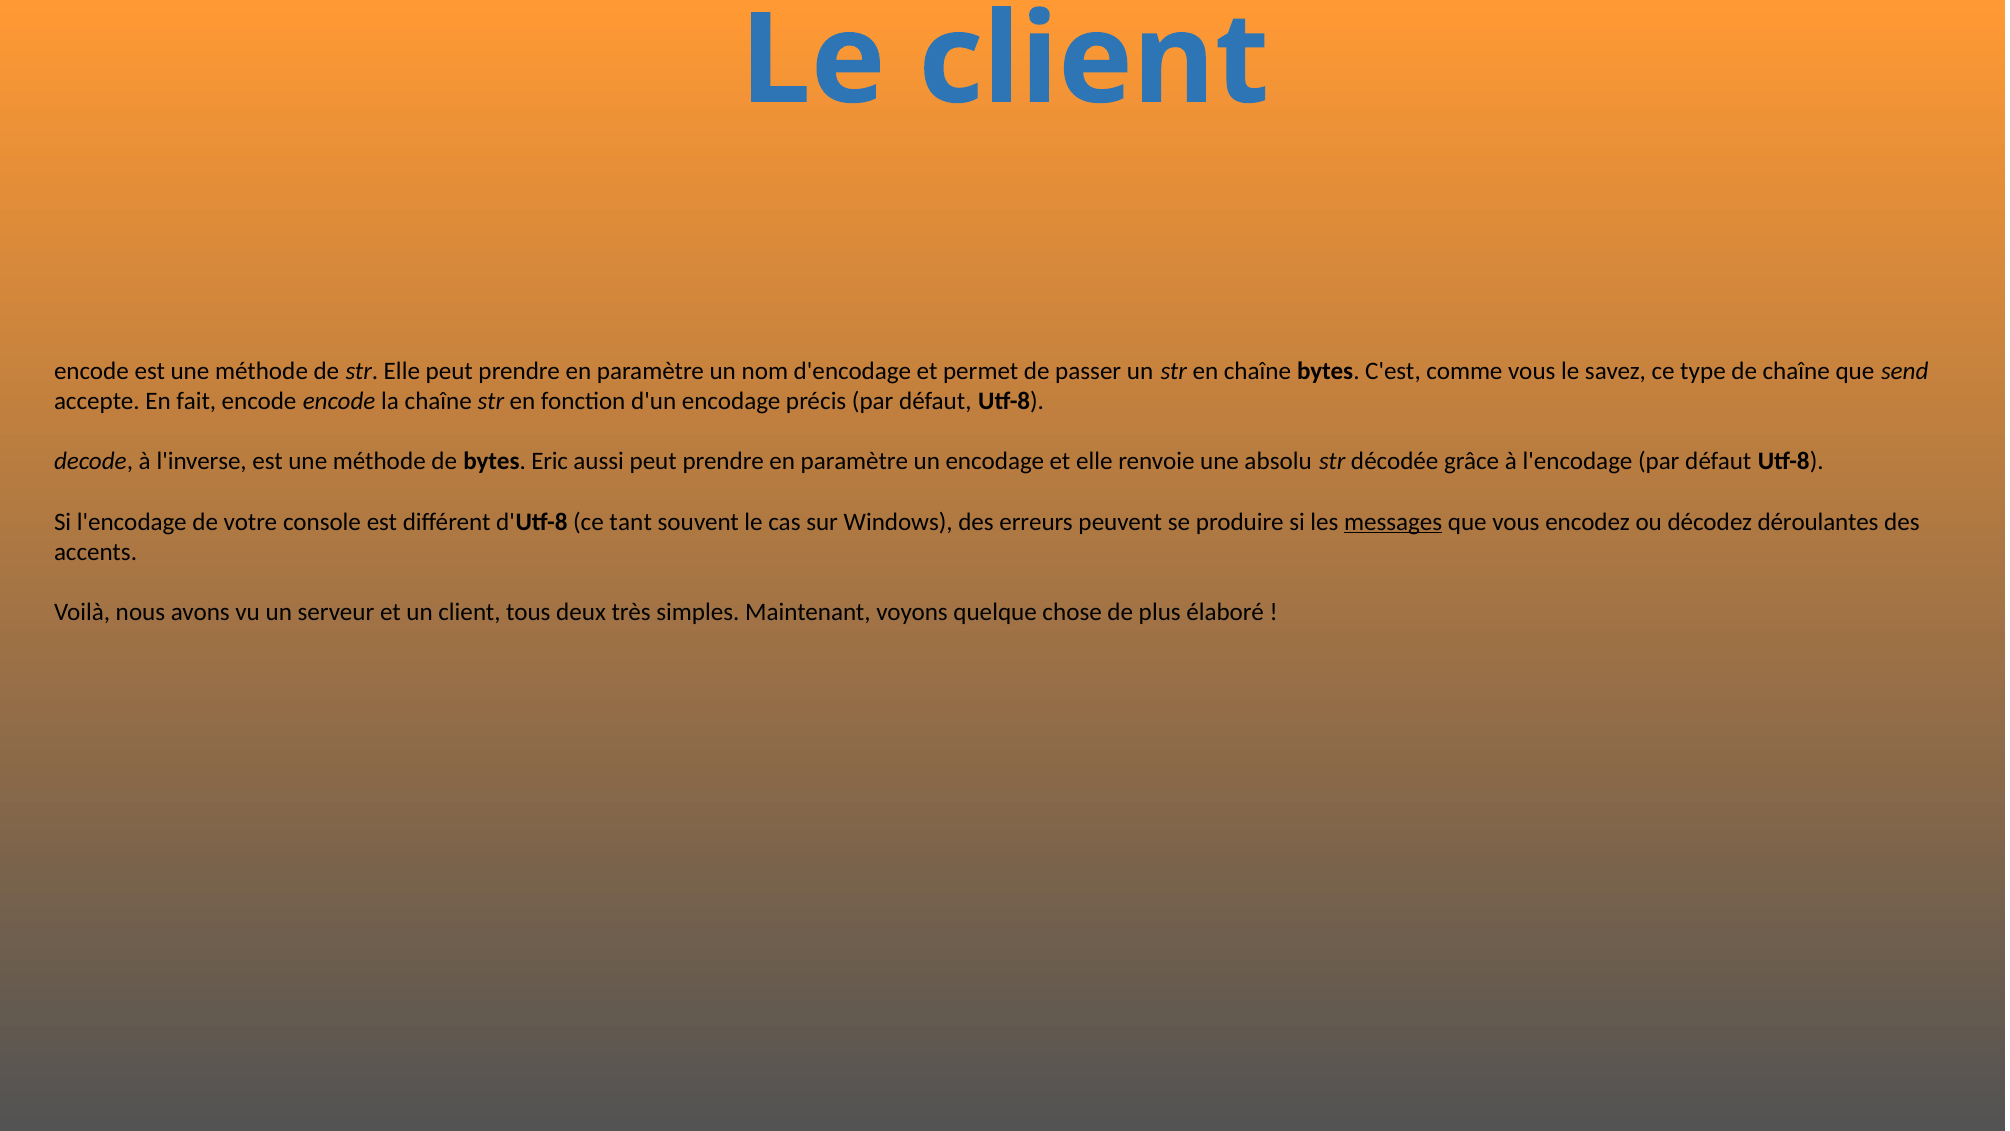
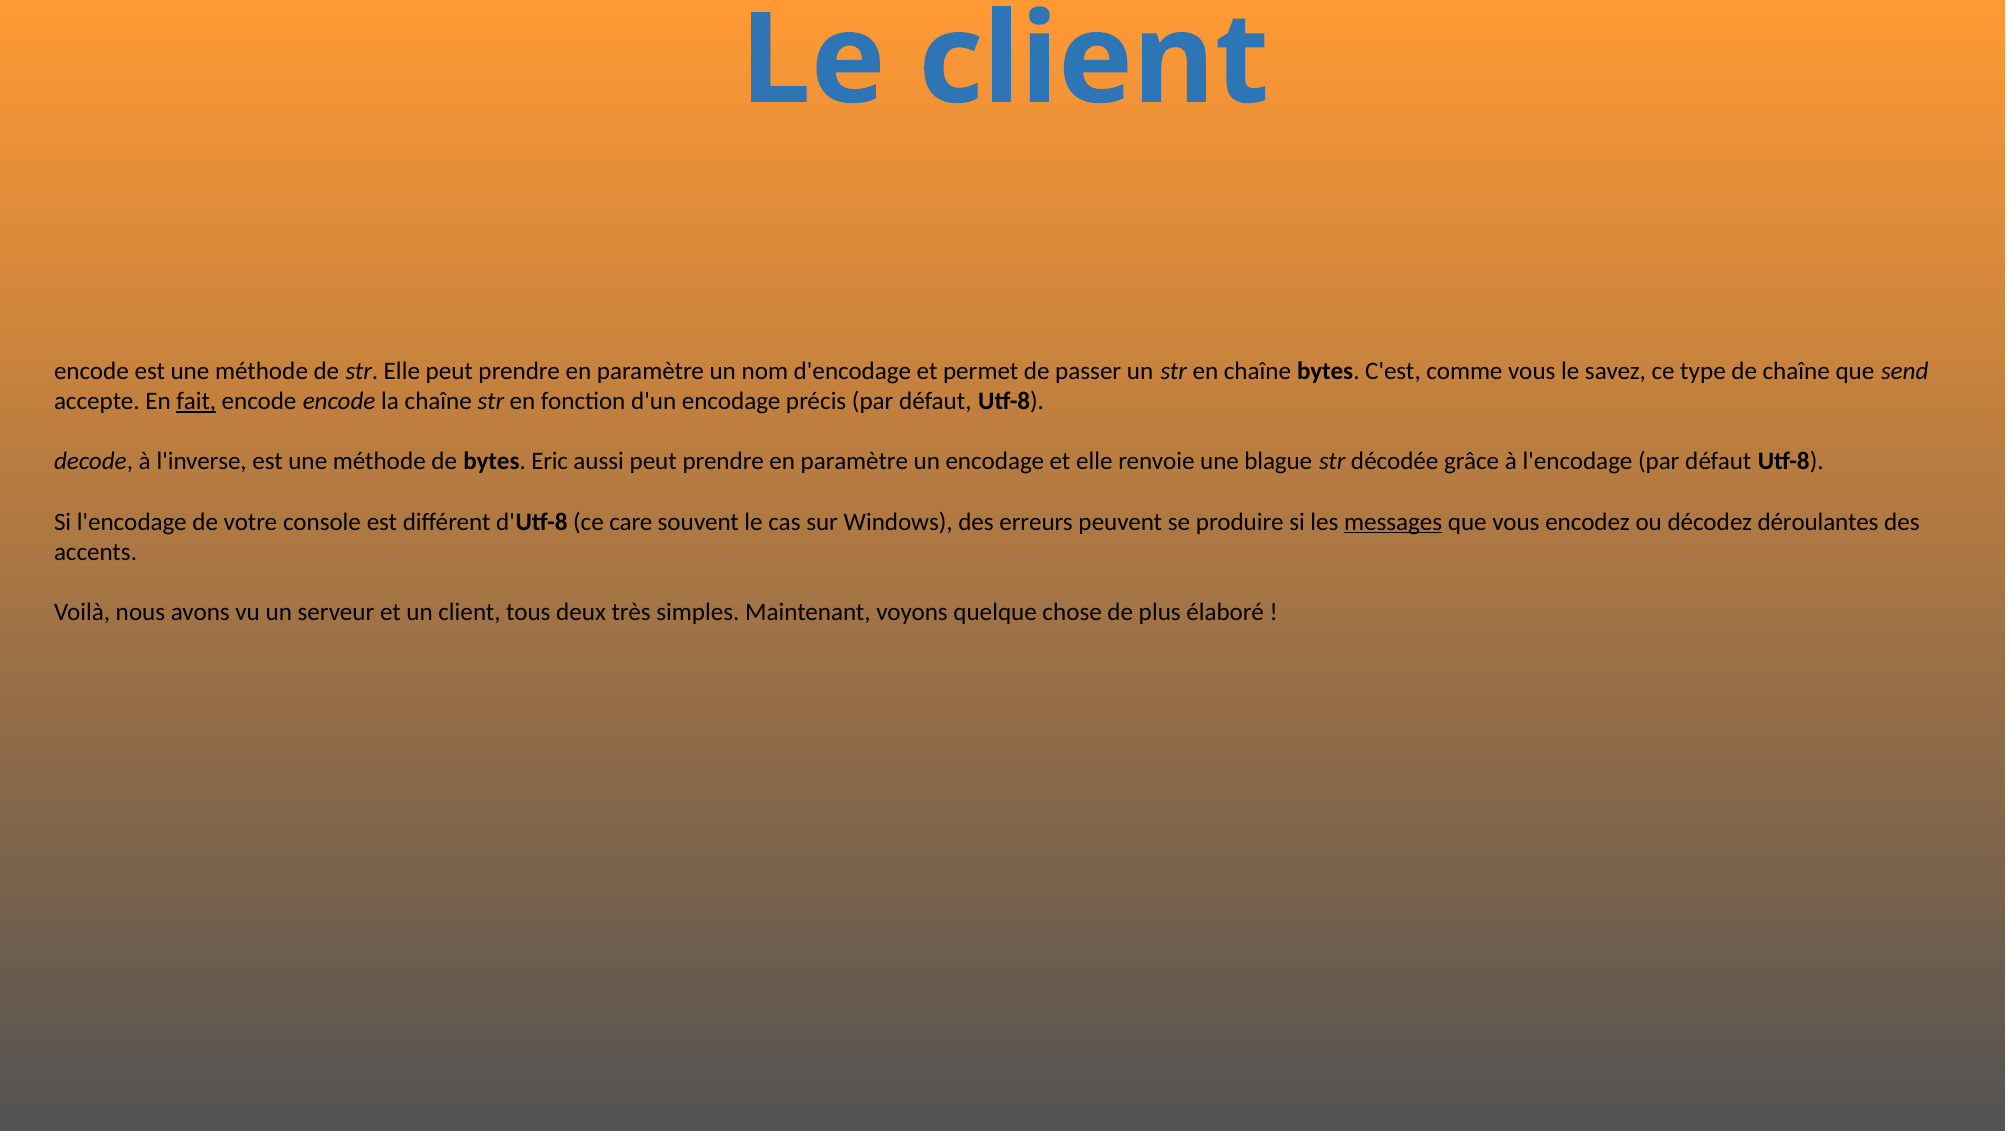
fait underline: none -> present
absolu: absolu -> blague
tant: tant -> care
